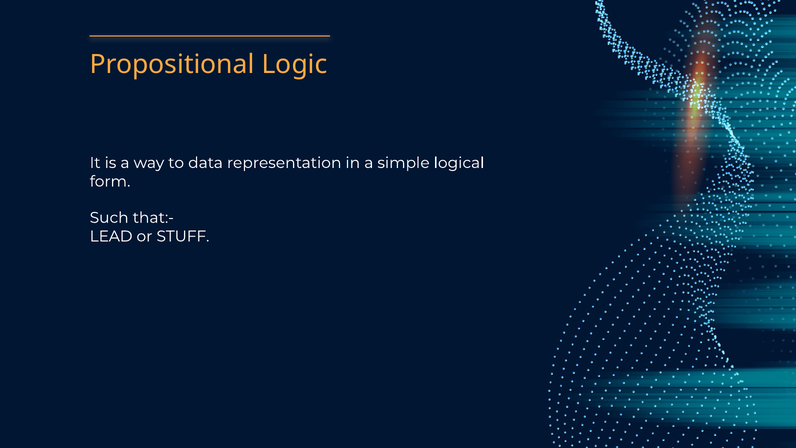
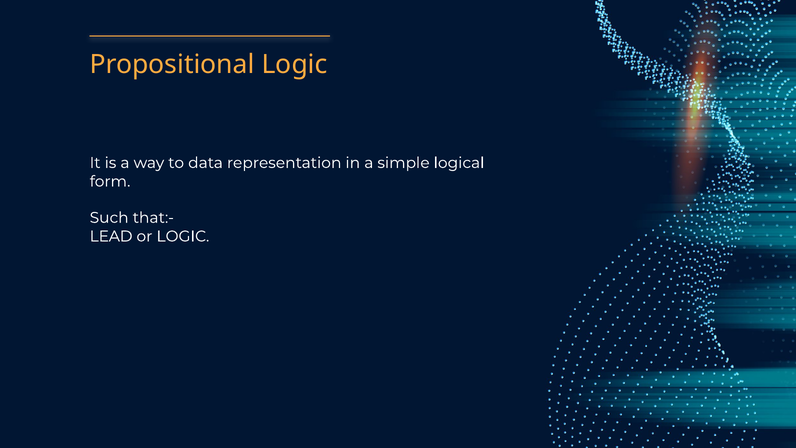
or STUFF: STUFF -> LOGIC
